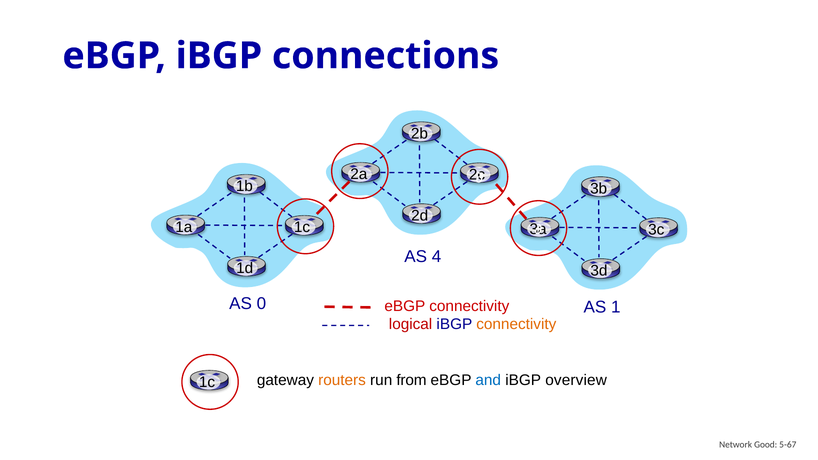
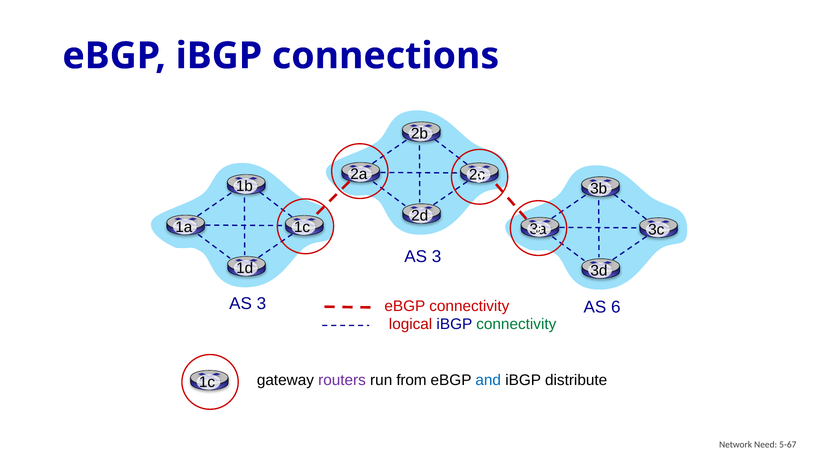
4 at (437, 257): 4 -> 3
0 at (261, 303): 0 -> 3
1: 1 -> 6
connectivity at (516, 324) colour: orange -> green
routers colour: orange -> purple
overview: overview -> distribute
Good: Good -> Need
